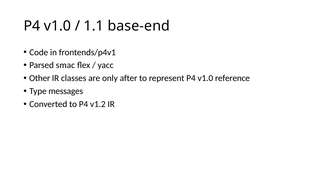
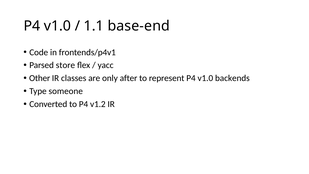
smac: smac -> store
reference: reference -> backends
messages: messages -> someone
